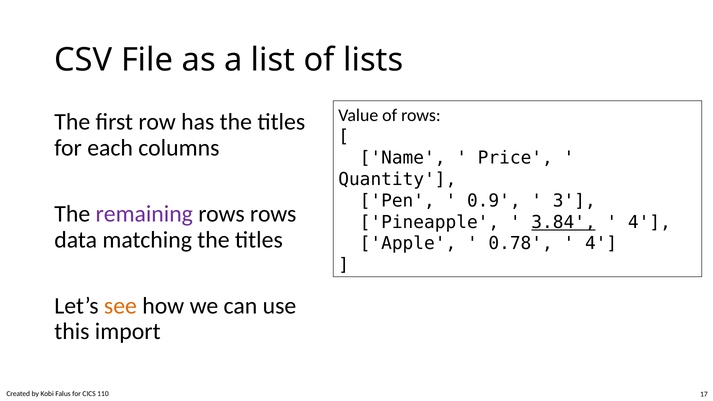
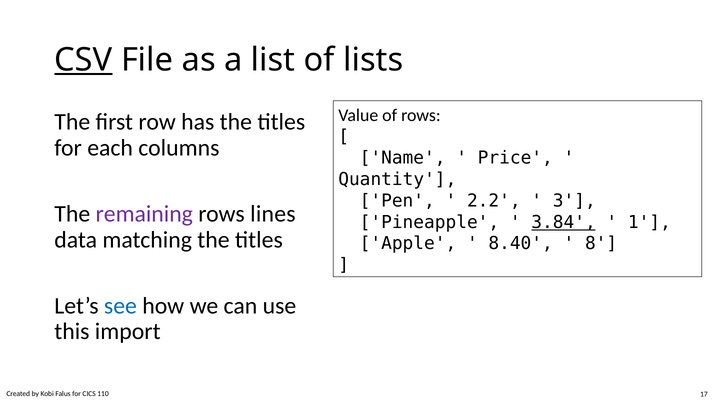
CSV underline: none -> present
0.9: 0.9 -> 2.2
rows rows: rows -> lines
4 at (649, 222): 4 -> 1
0.78: 0.78 -> 8.40
4 at (601, 244): 4 -> 8
see colour: orange -> blue
